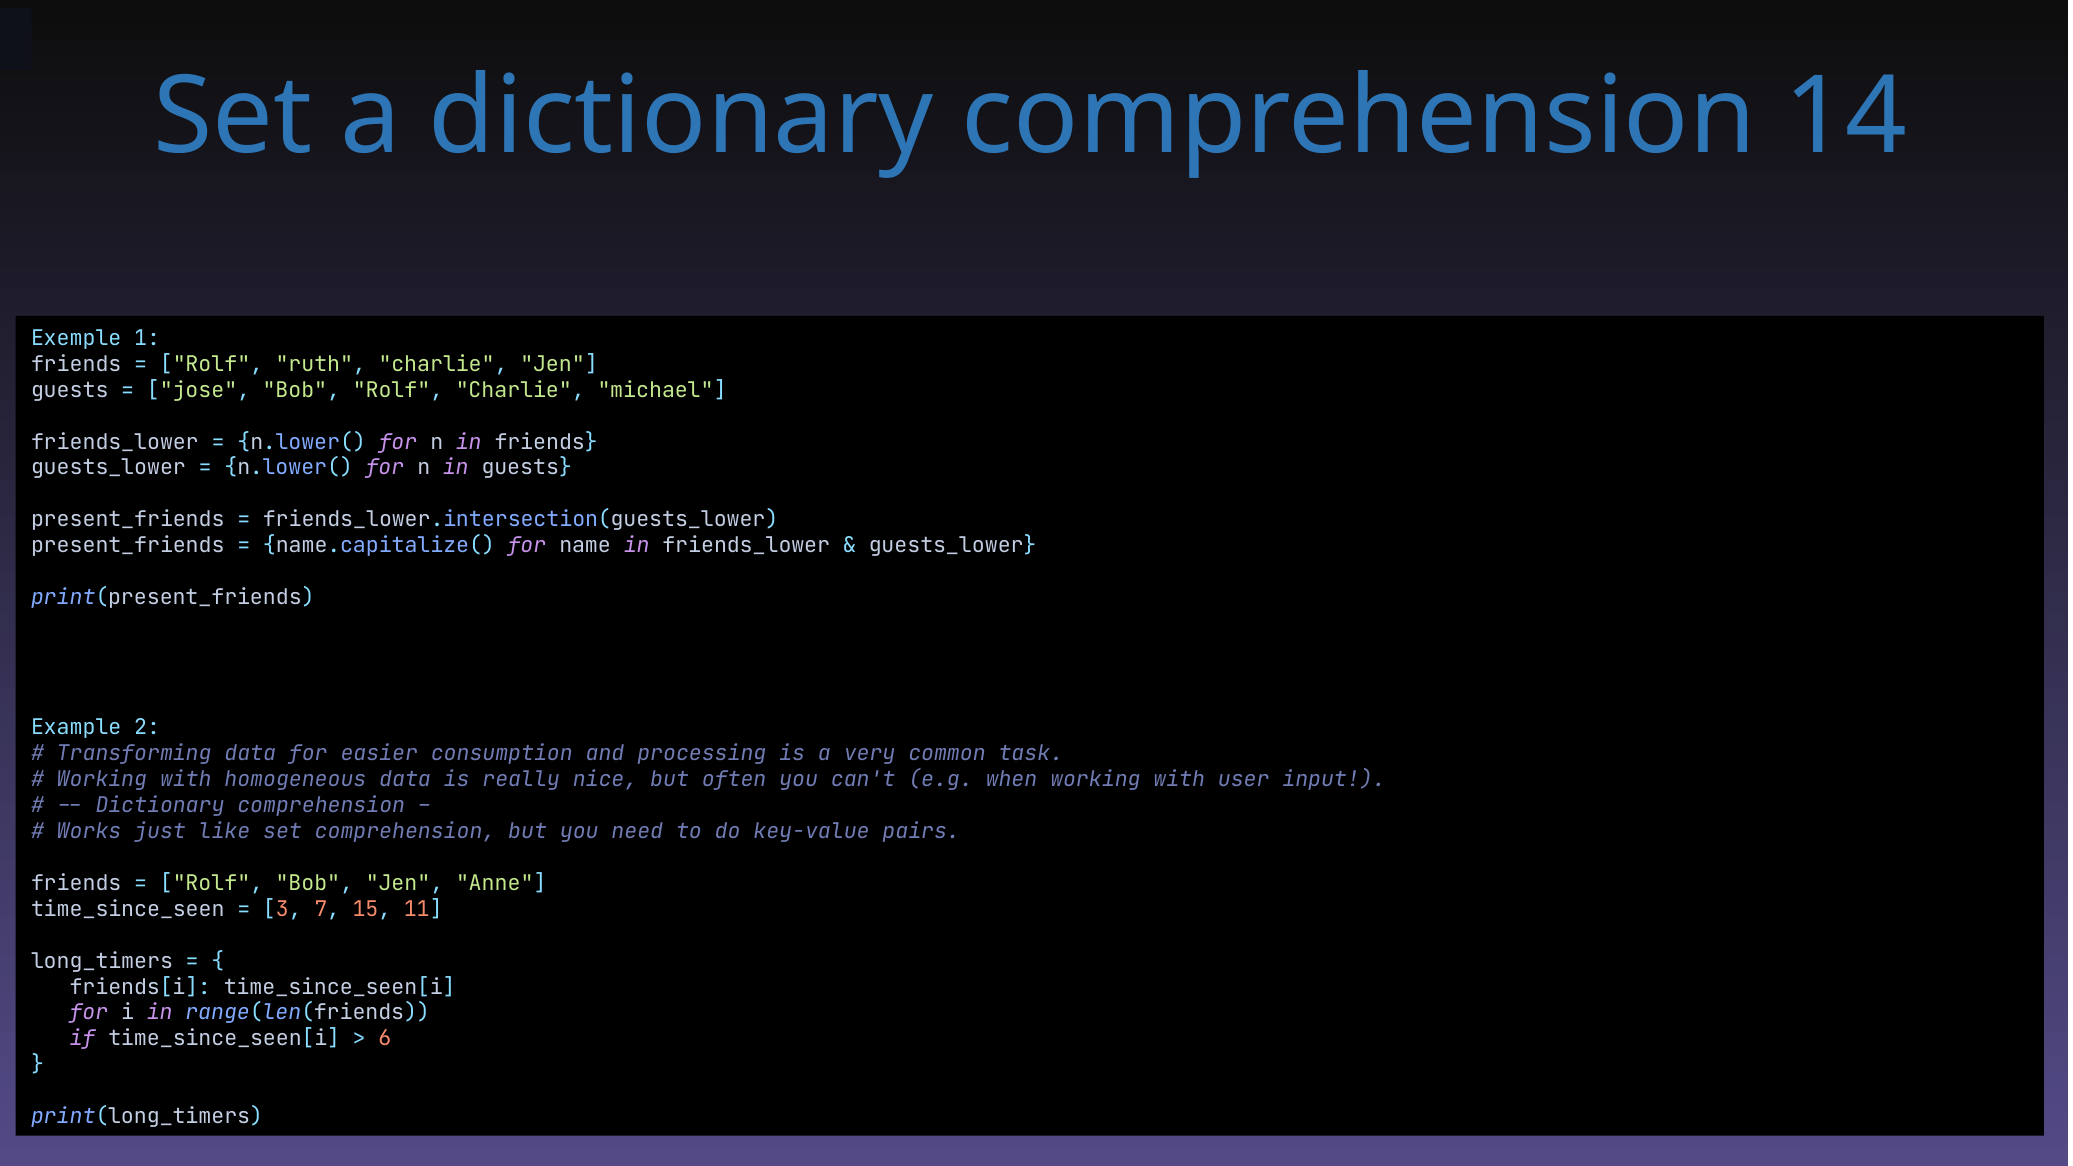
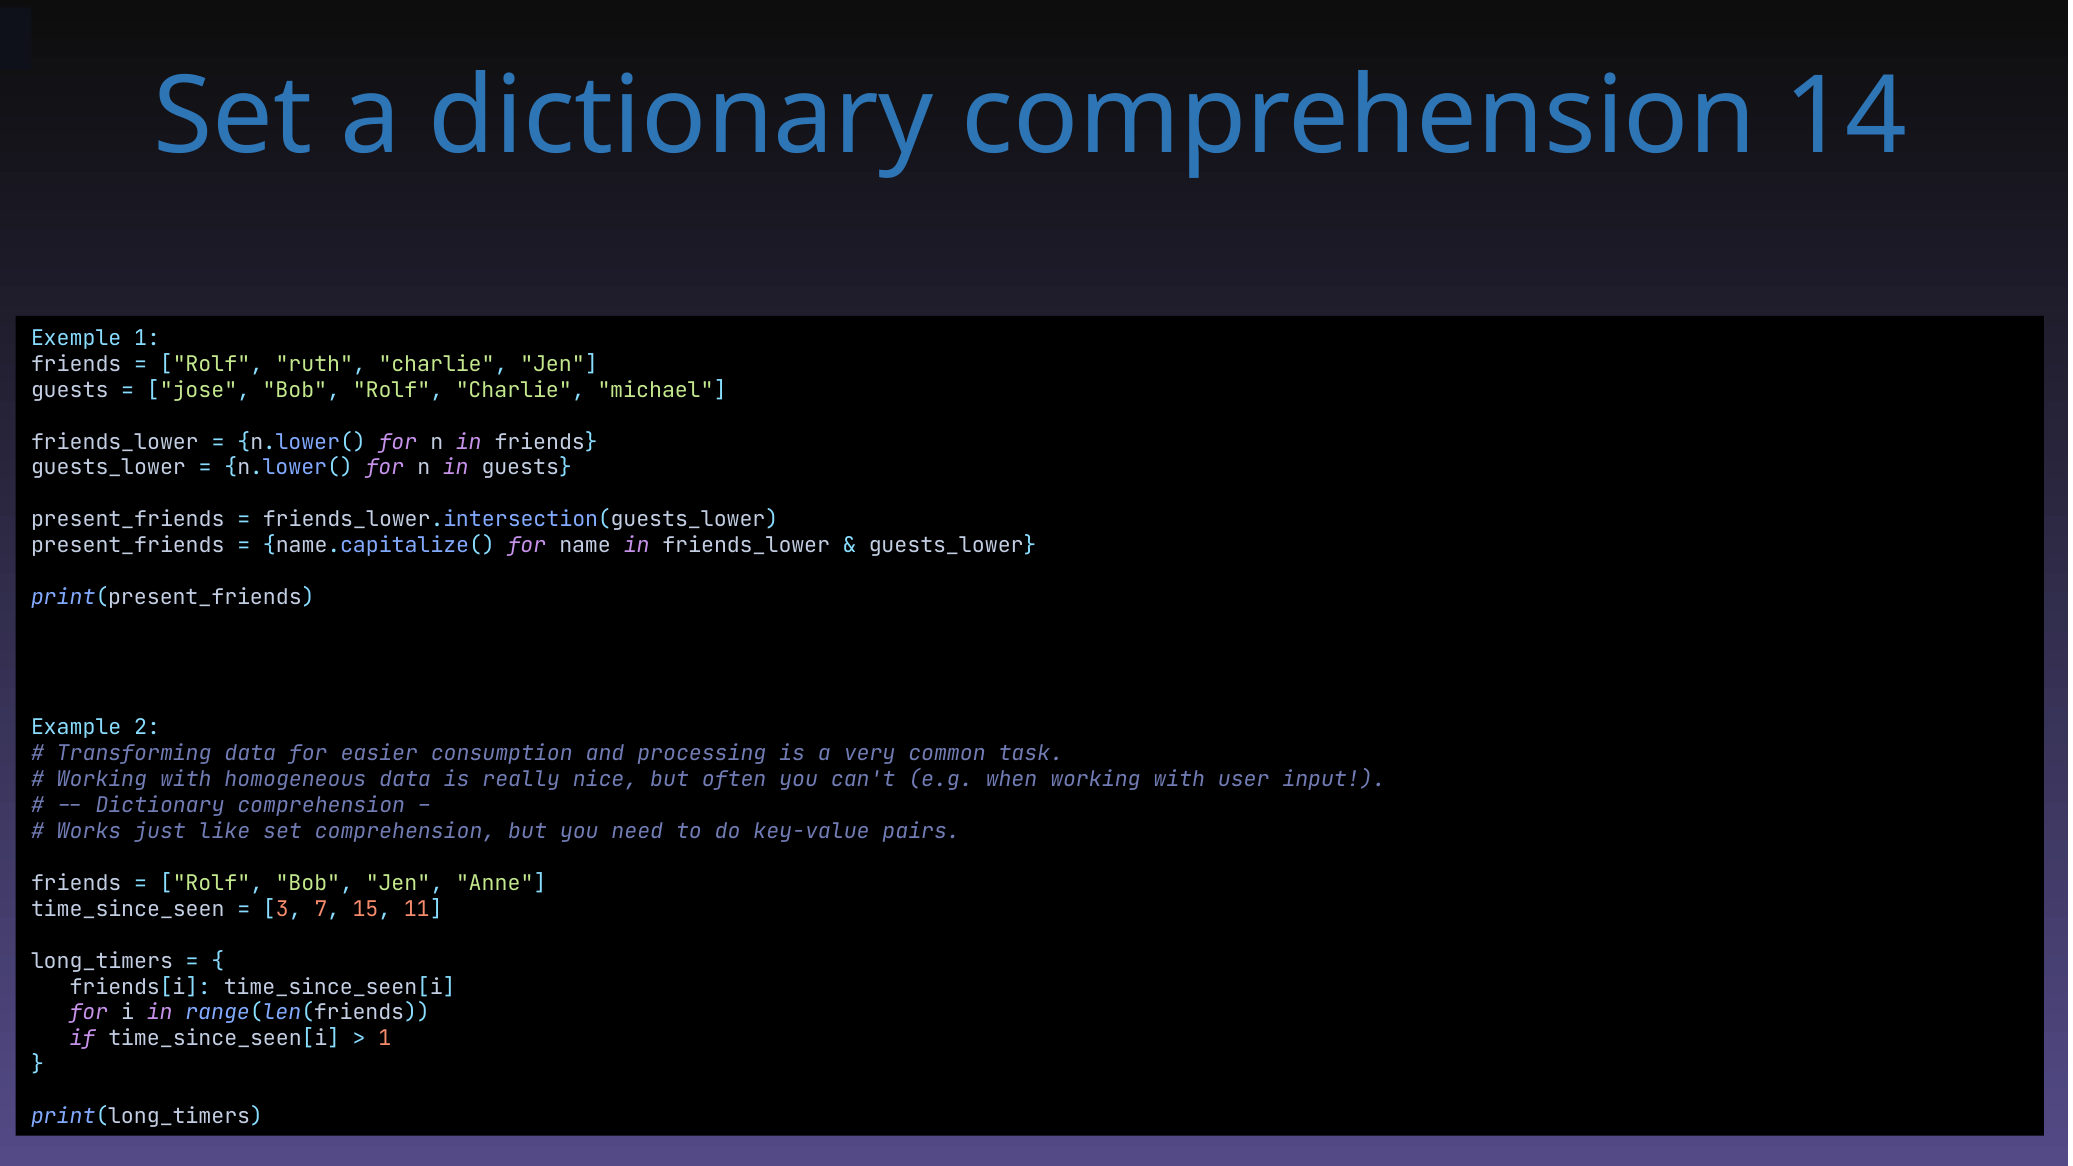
6 at (385, 1039): 6 -> 1
